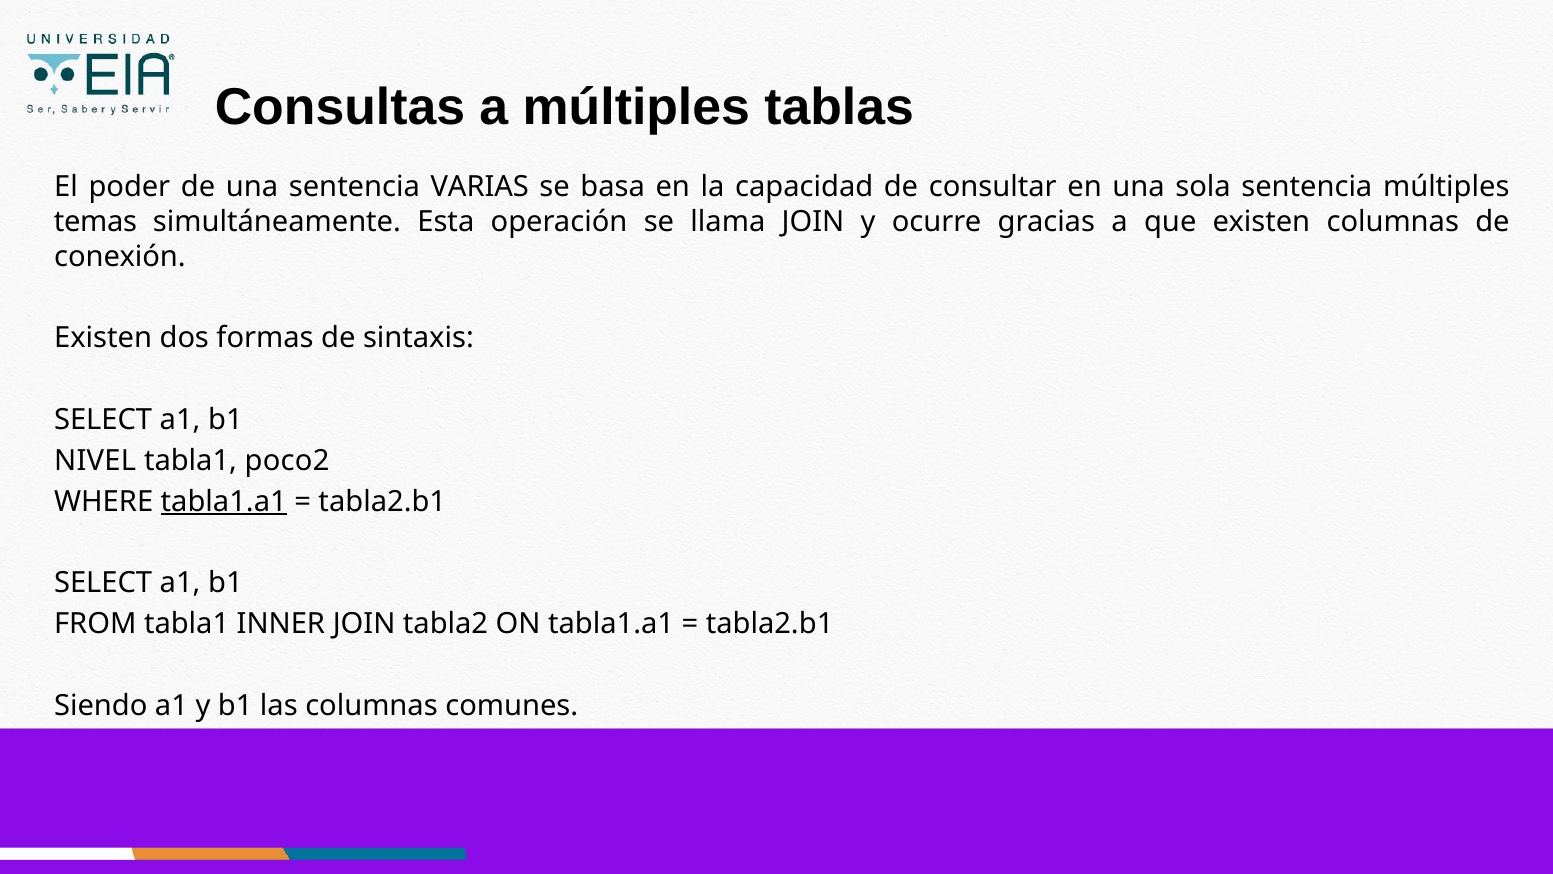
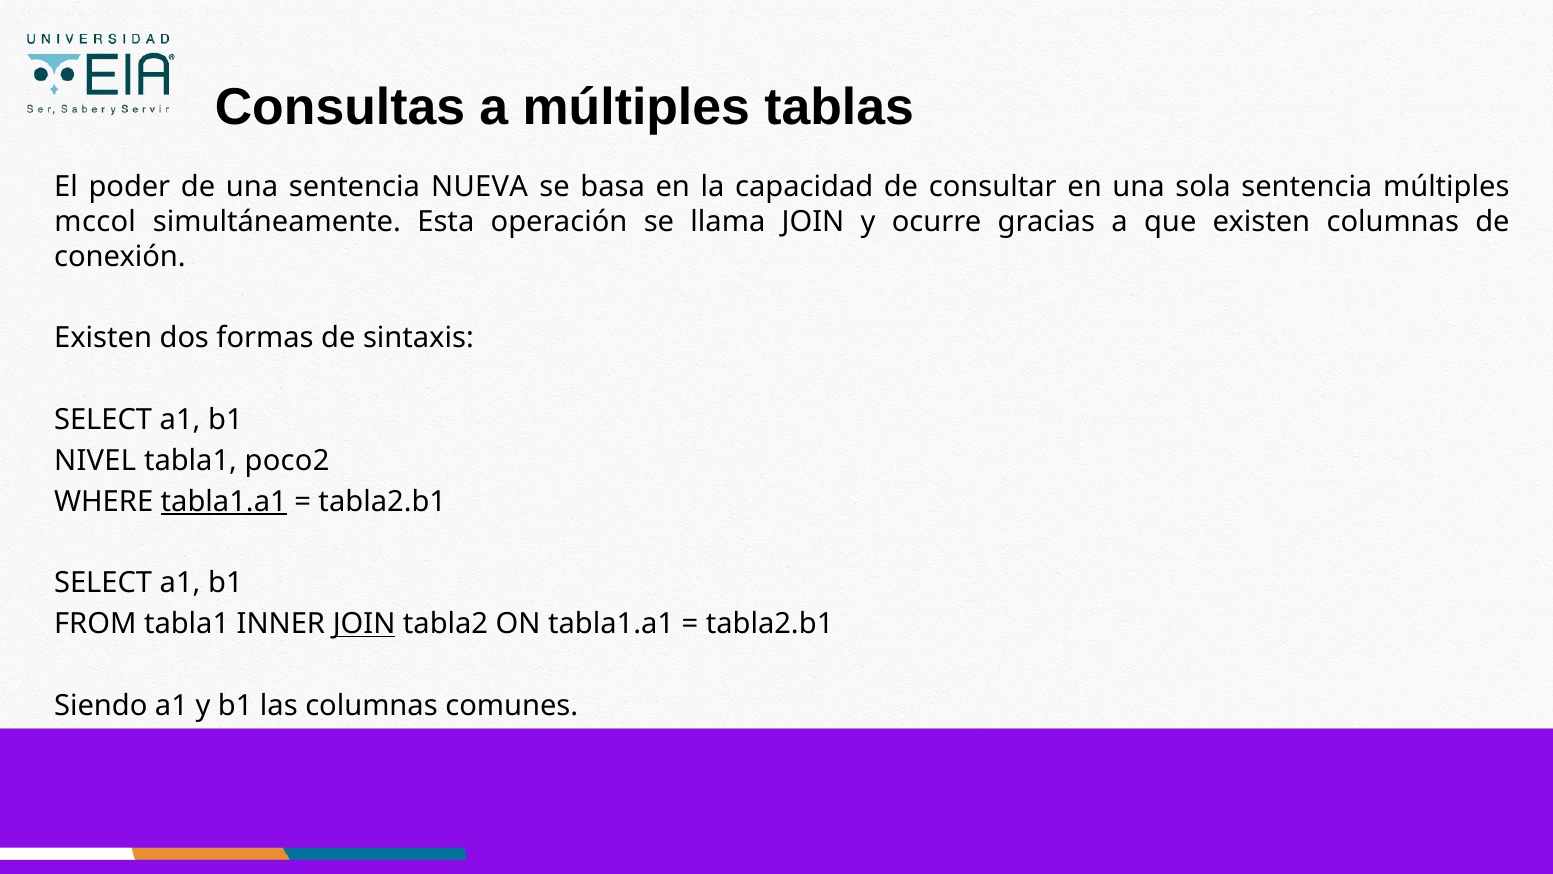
VARIAS: VARIAS -> NUEVA
temas: temas -> mccol
JOIN at (364, 624) underline: none -> present
